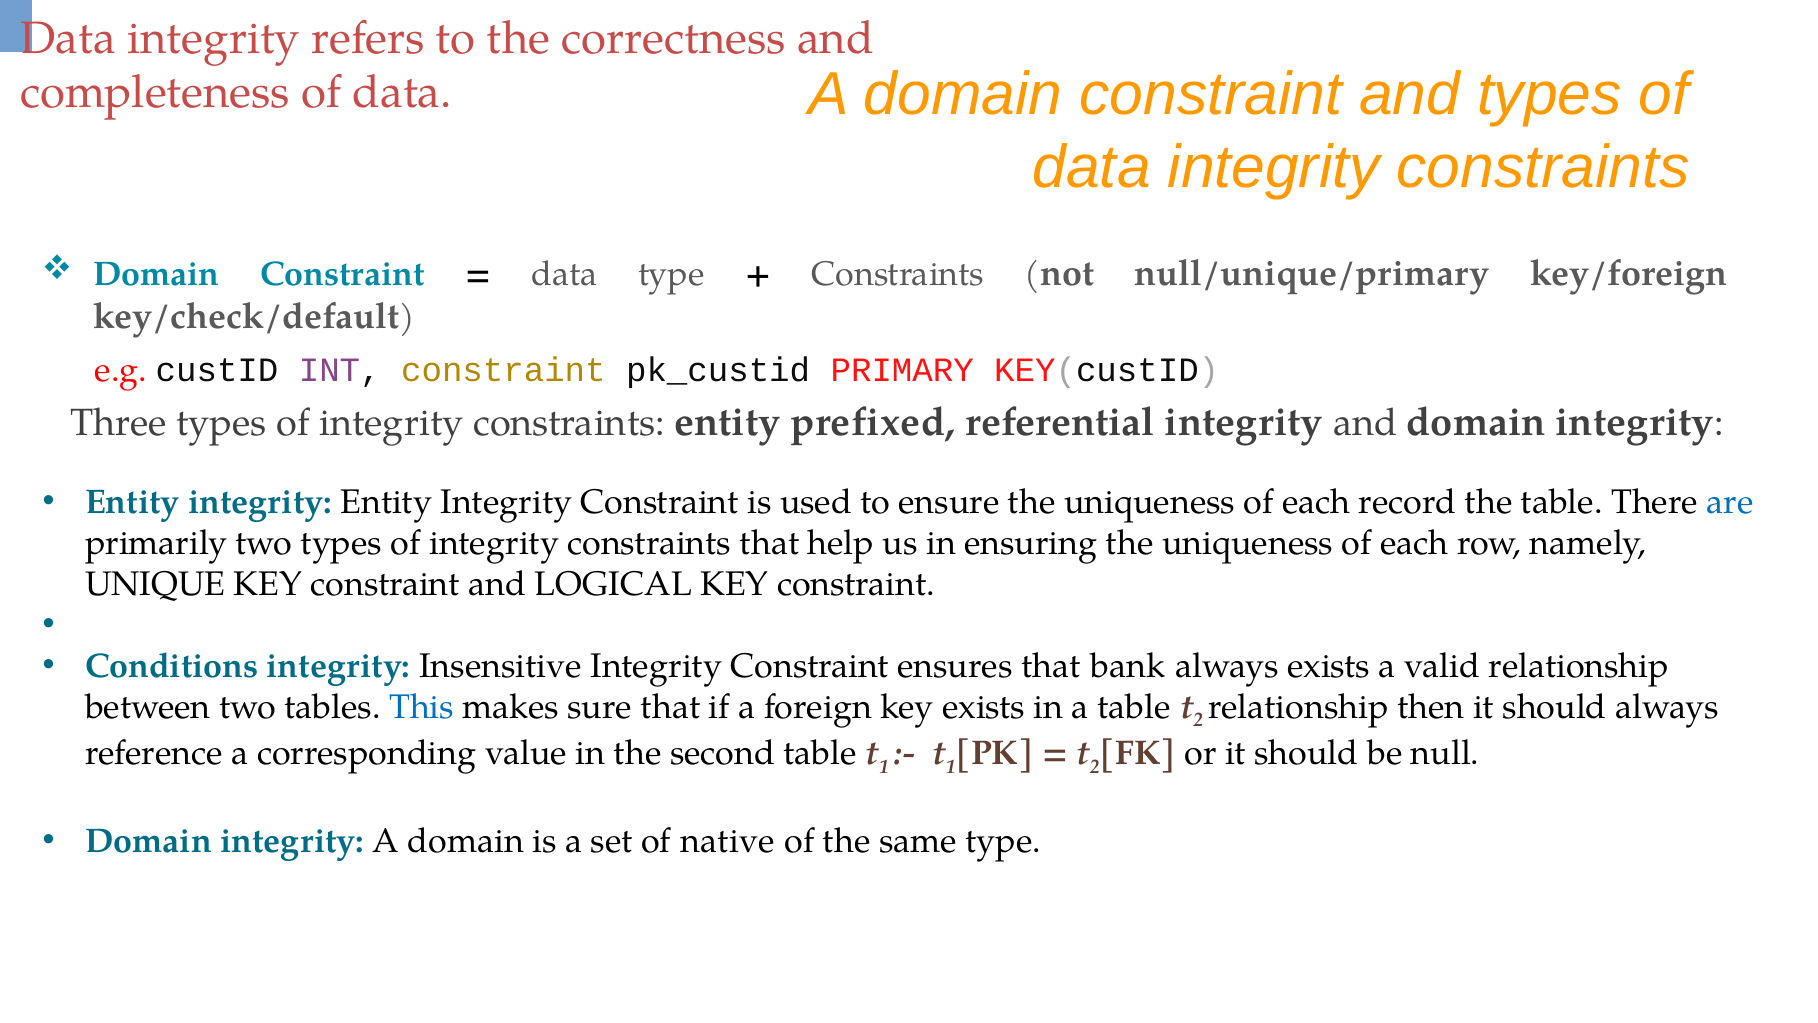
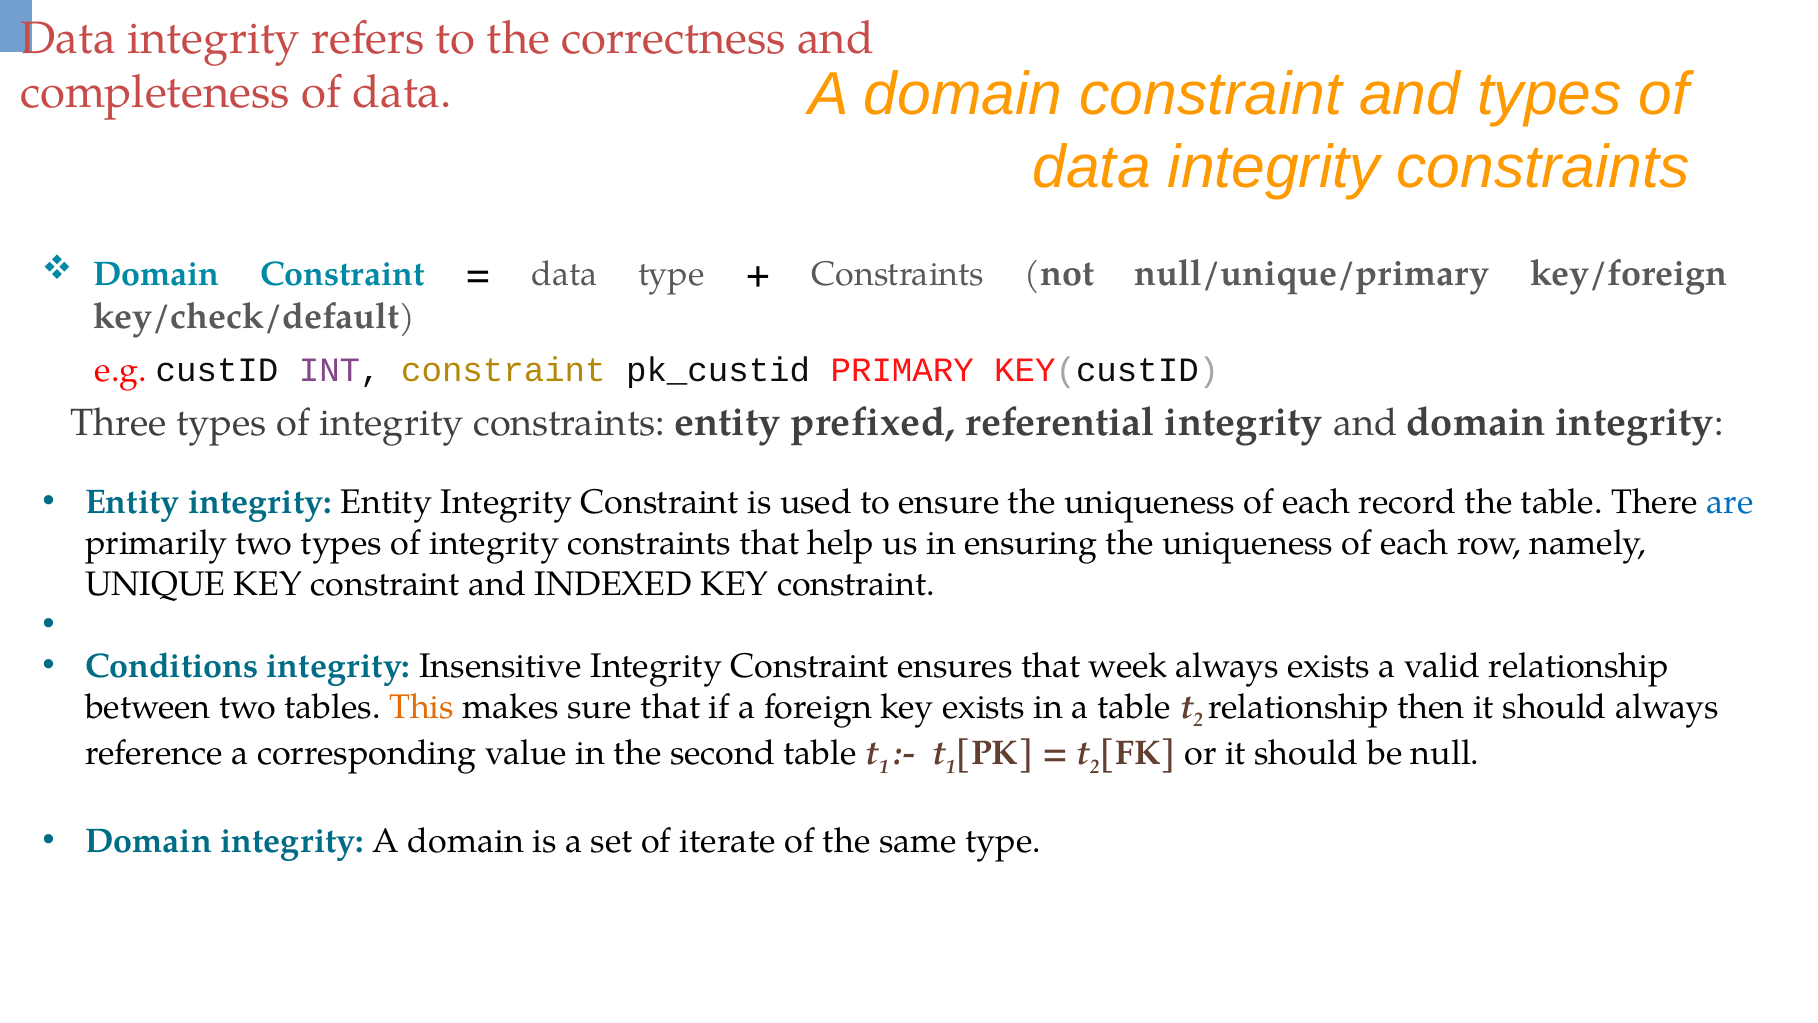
LOGICAL: LOGICAL -> INDEXED
bank: bank -> week
This colour: blue -> orange
native: native -> iterate
